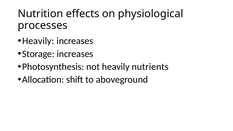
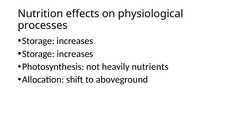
Heavily at (38, 41): Heavily -> Storage
